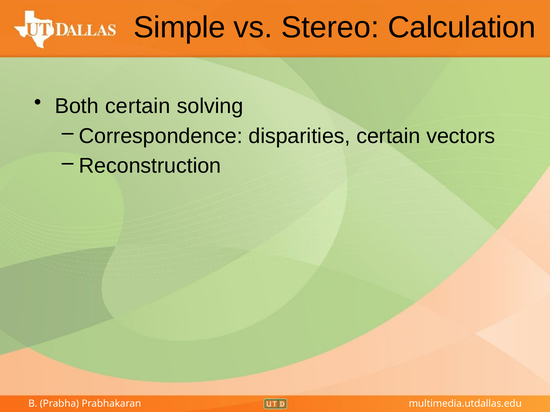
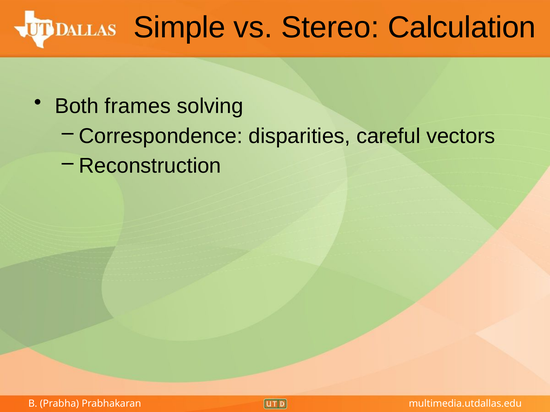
Both certain: certain -> frames
disparities certain: certain -> careful
